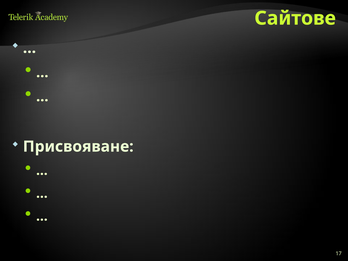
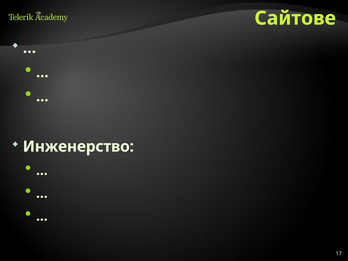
Присвояване: Присвояване -> Инженерство
